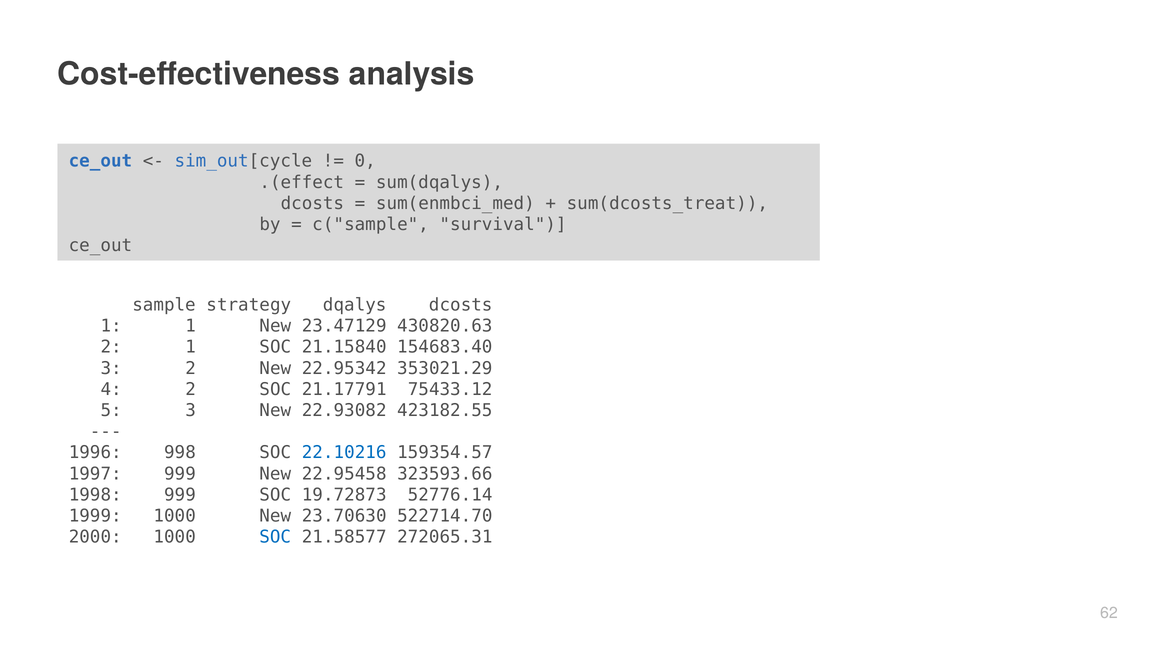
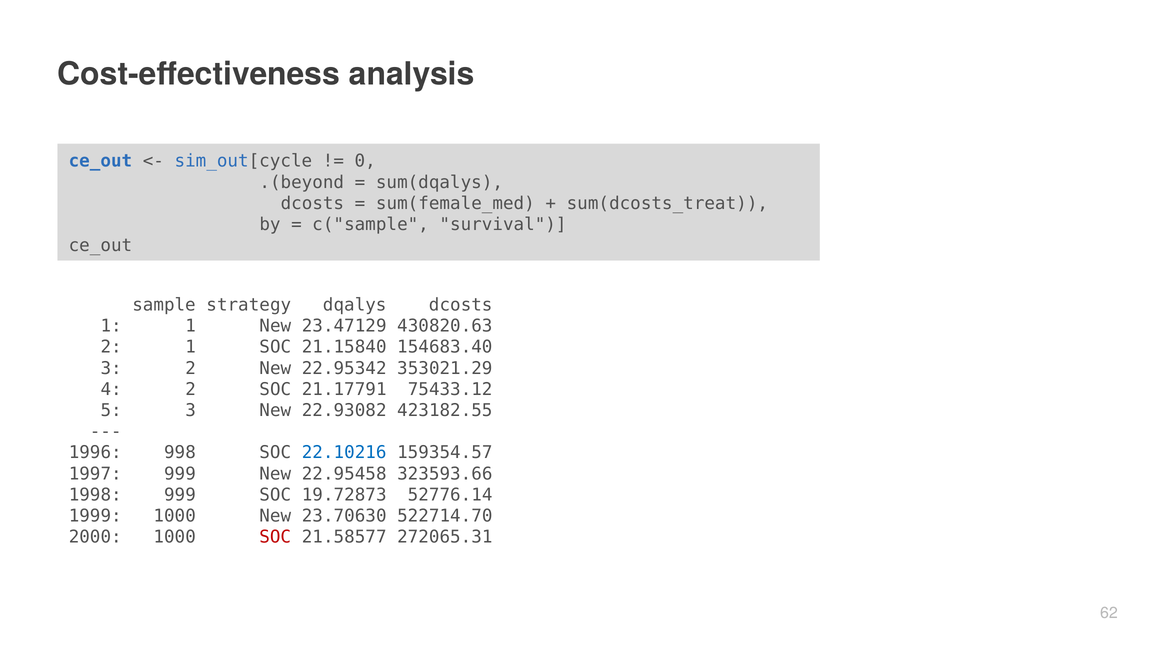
.(effect: .(effect -> .(beyond
sum(enmbci_med: sum(enmbci_med -> sum(female_med
SOC at (275, 536) colour: blue -> red
